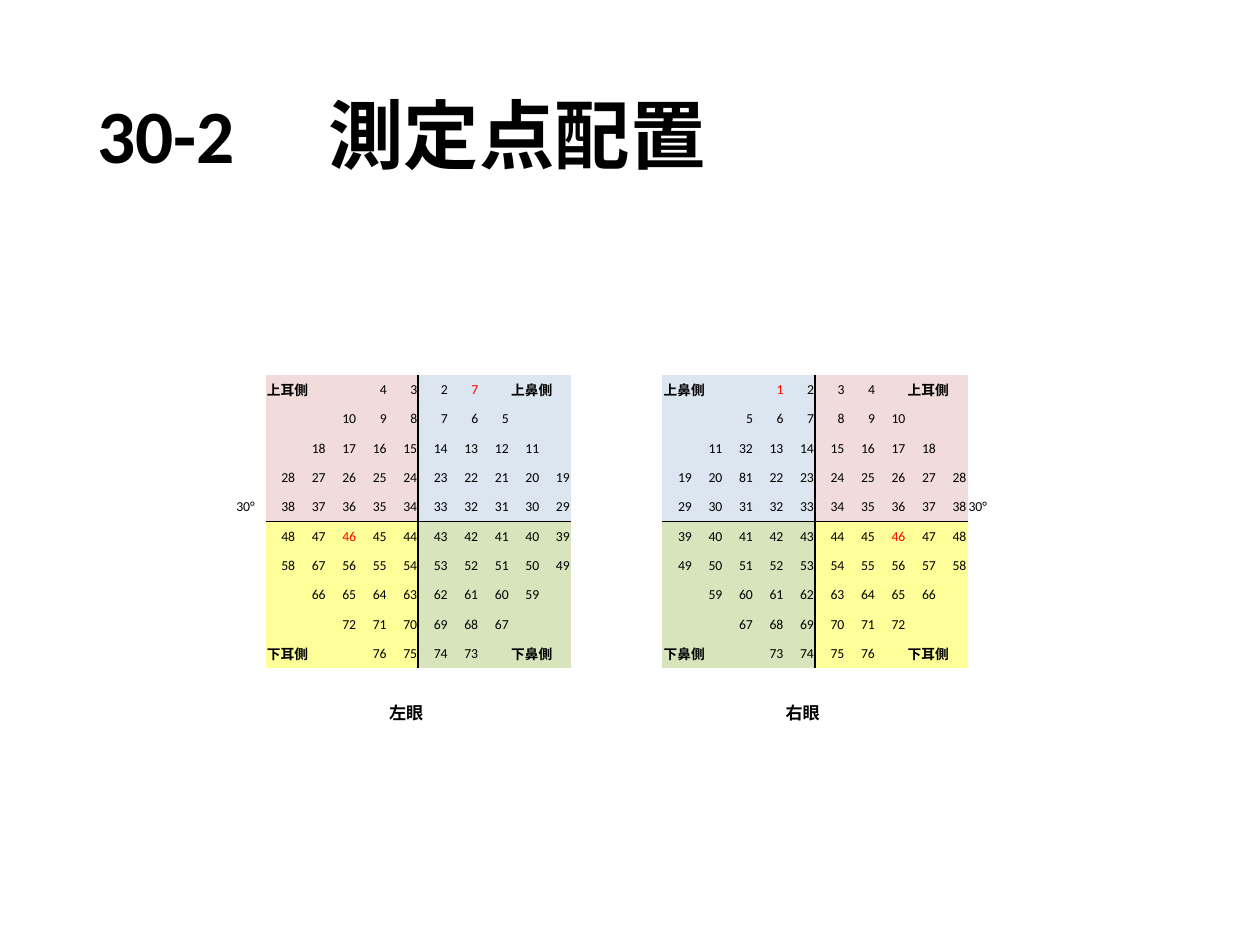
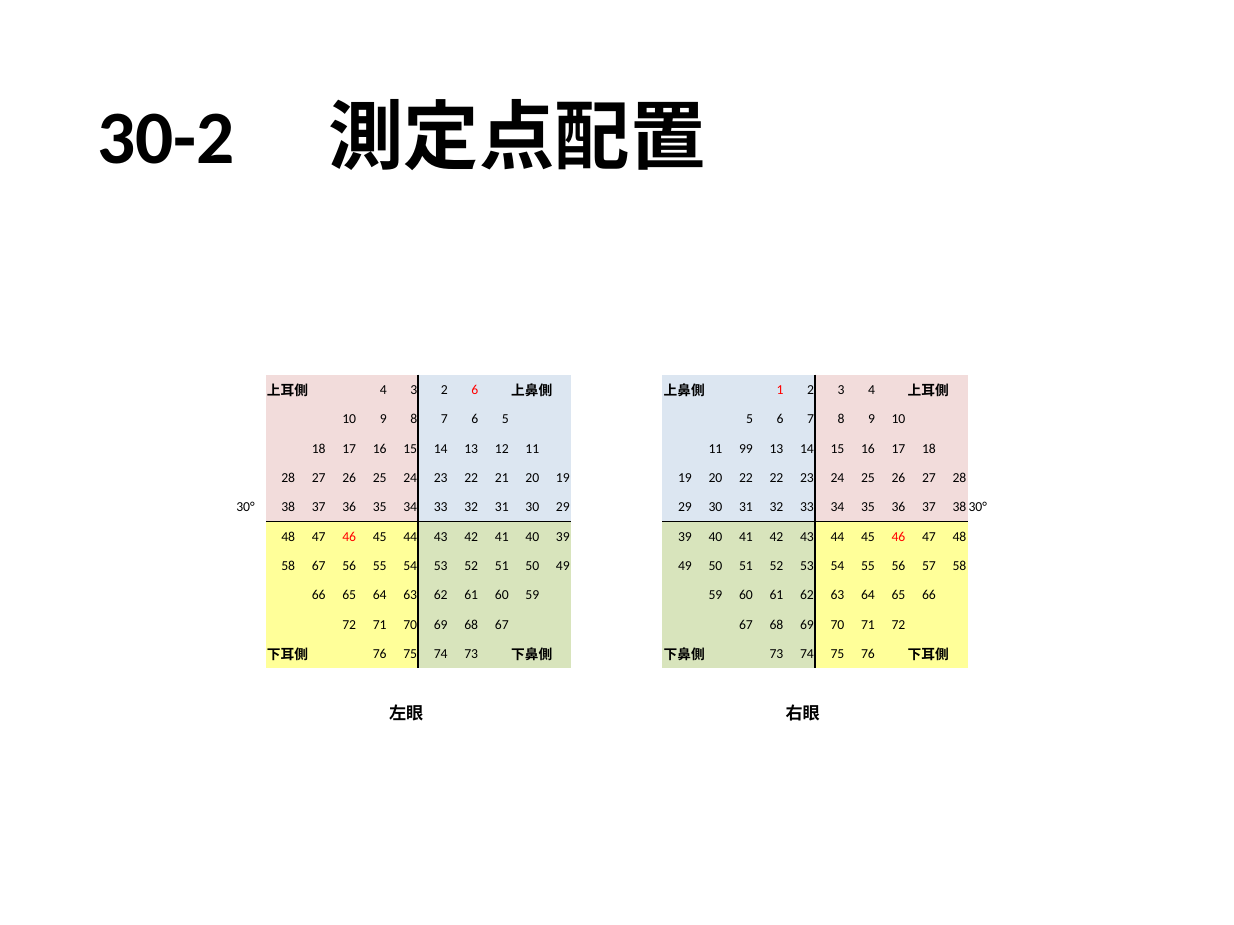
2 7: 7 -> 6
11 32: 32 -> 99
20 81: 81 -> 22
